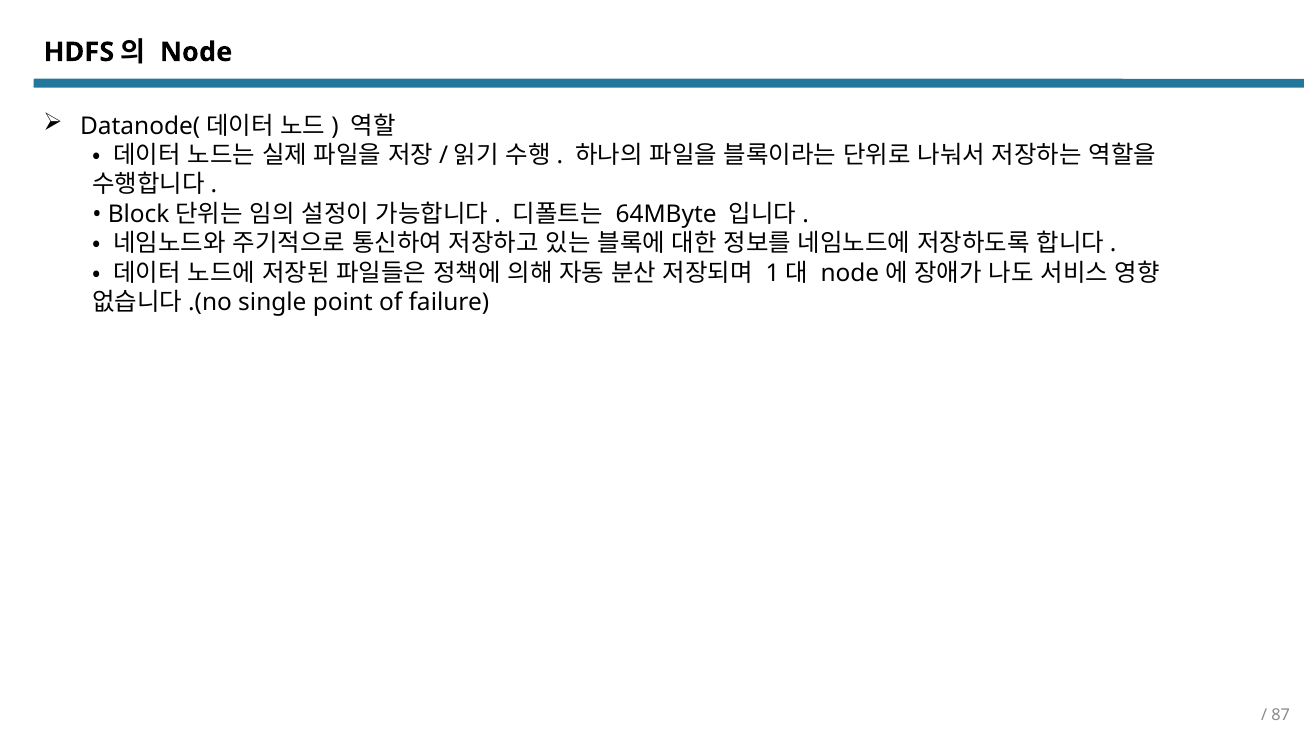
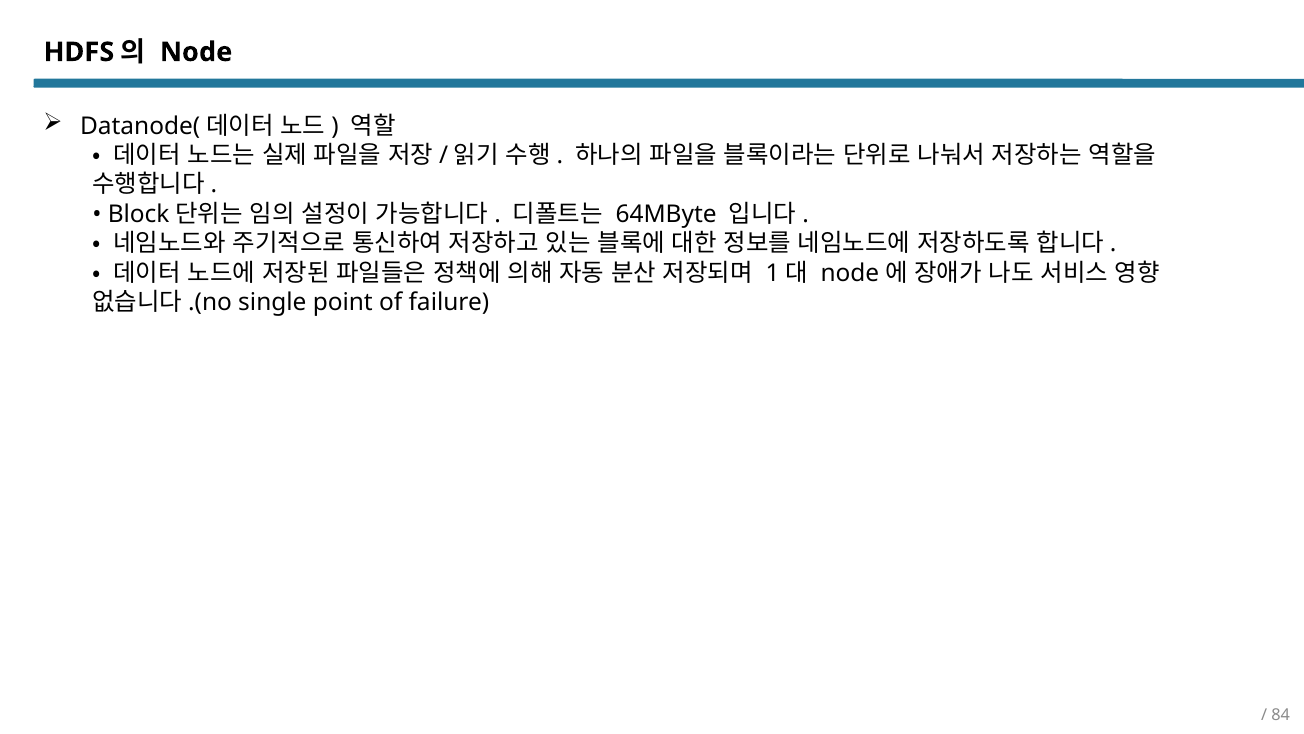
87: 87 -> 84
